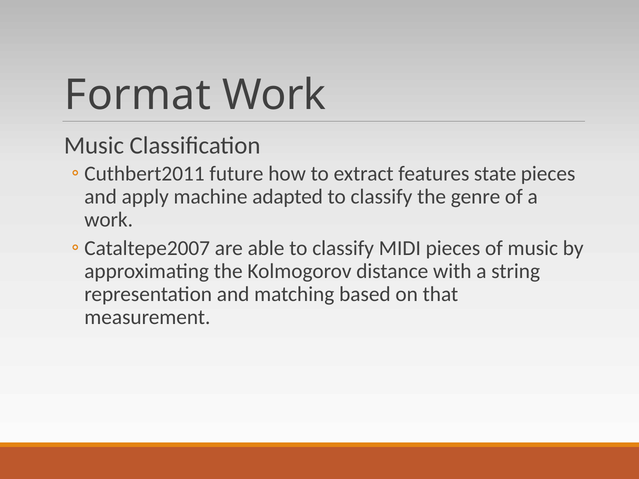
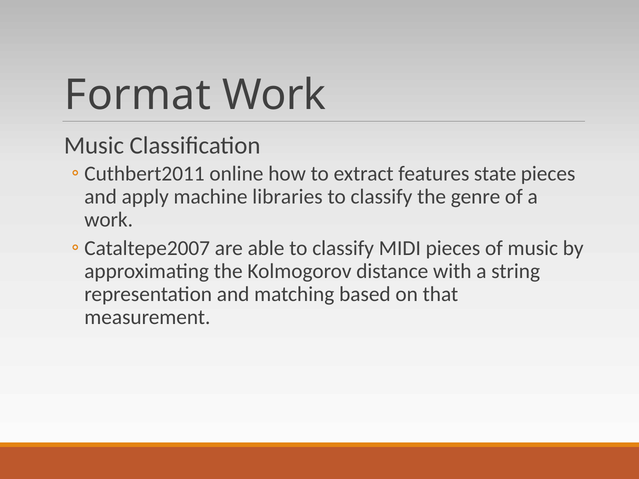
future: future -> online
adapted: adapted -> libraries
